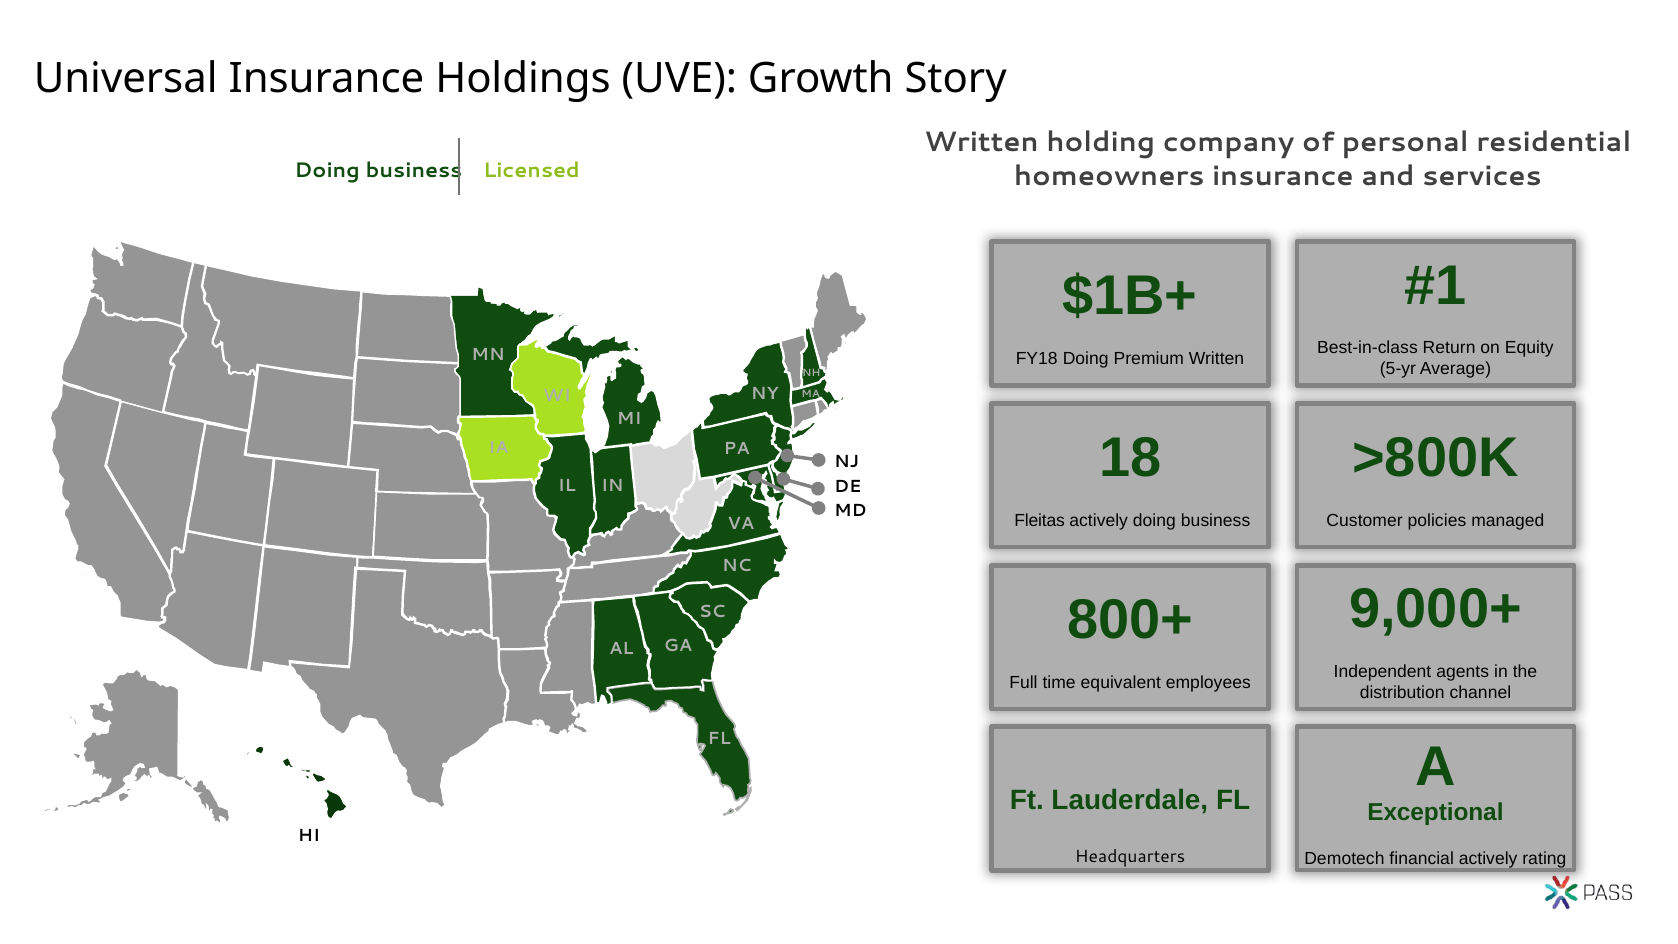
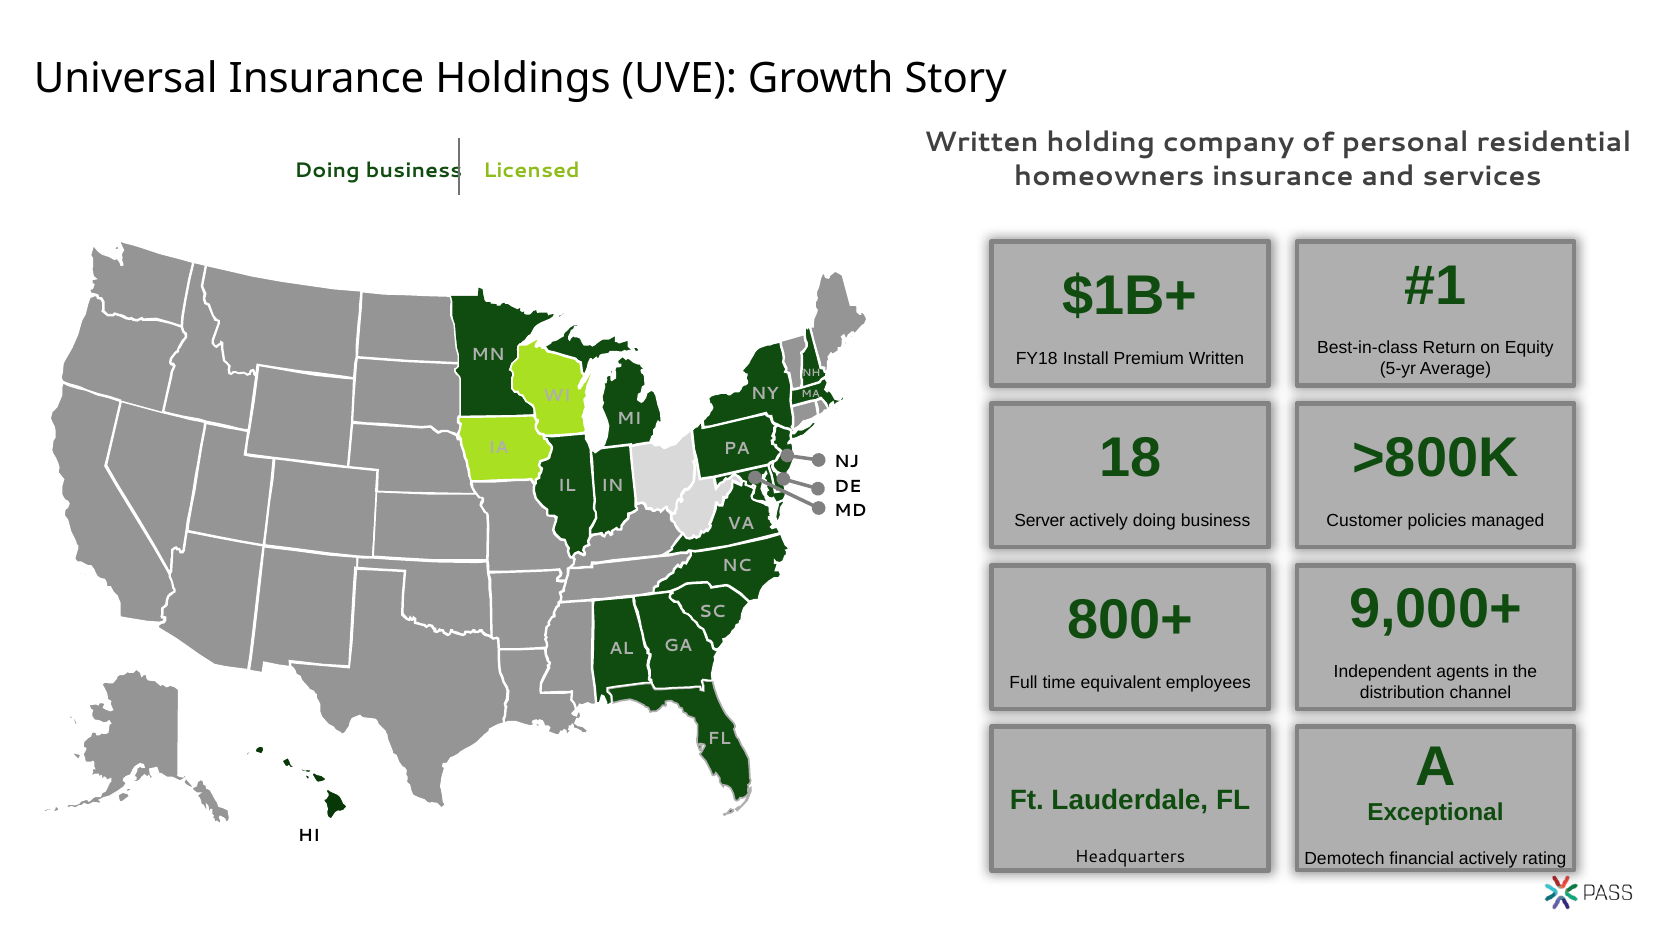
FY18 Doing: Doing -> Install
Fleitas: Fleitas -> Server
